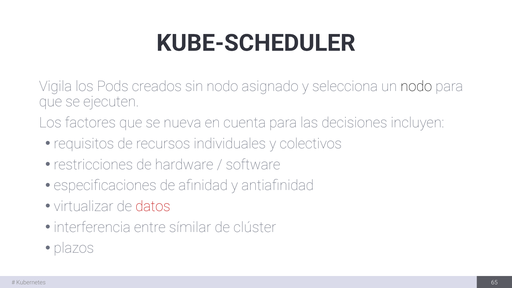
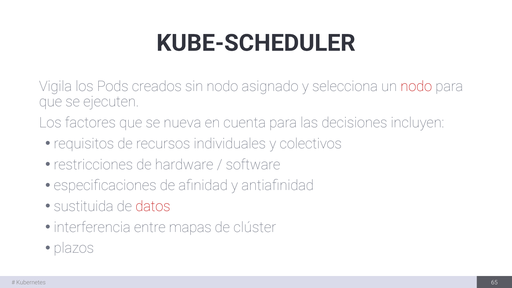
nodo at (416, 86) colour: black -> red
virtualizar: virtualizar -> sustituida
símilar: símilar -> mapas
